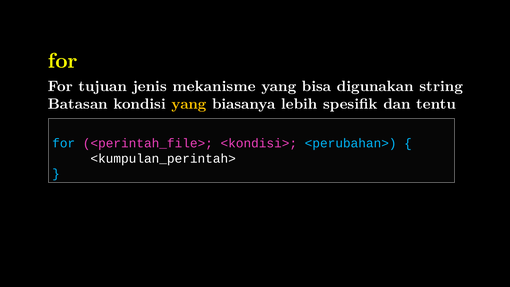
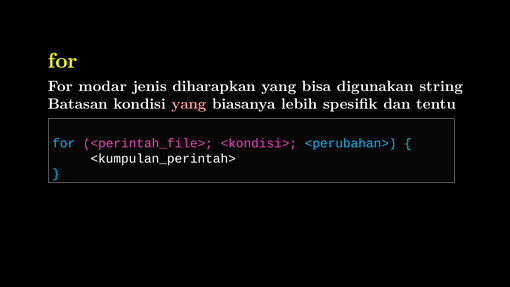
tujuan: tujuan -> modar
mekanisme: mekanisme -> diharapkan
yang at (189, 104) colour: yellow -> pink
